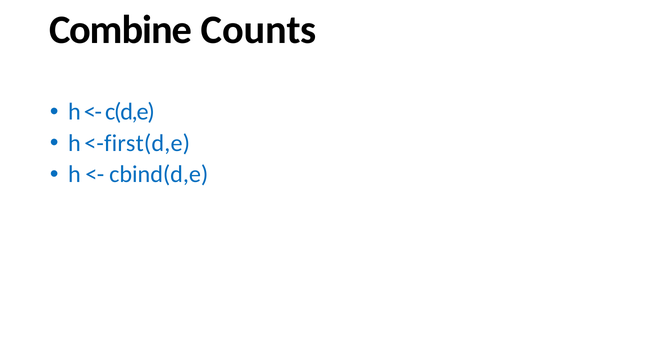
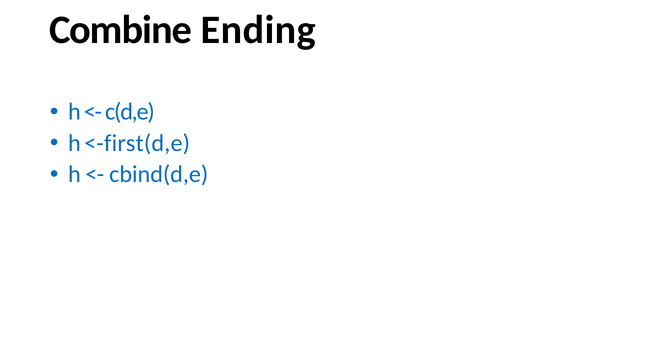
Counts: Counts -> Ending
